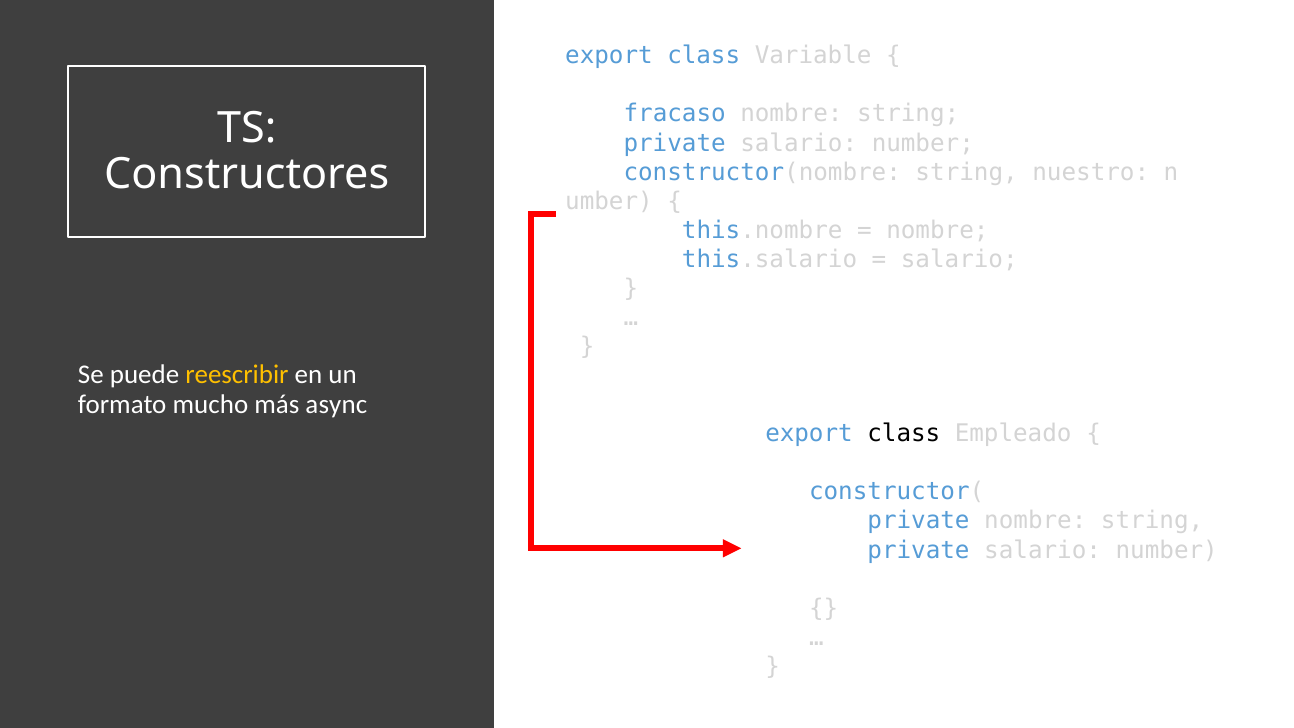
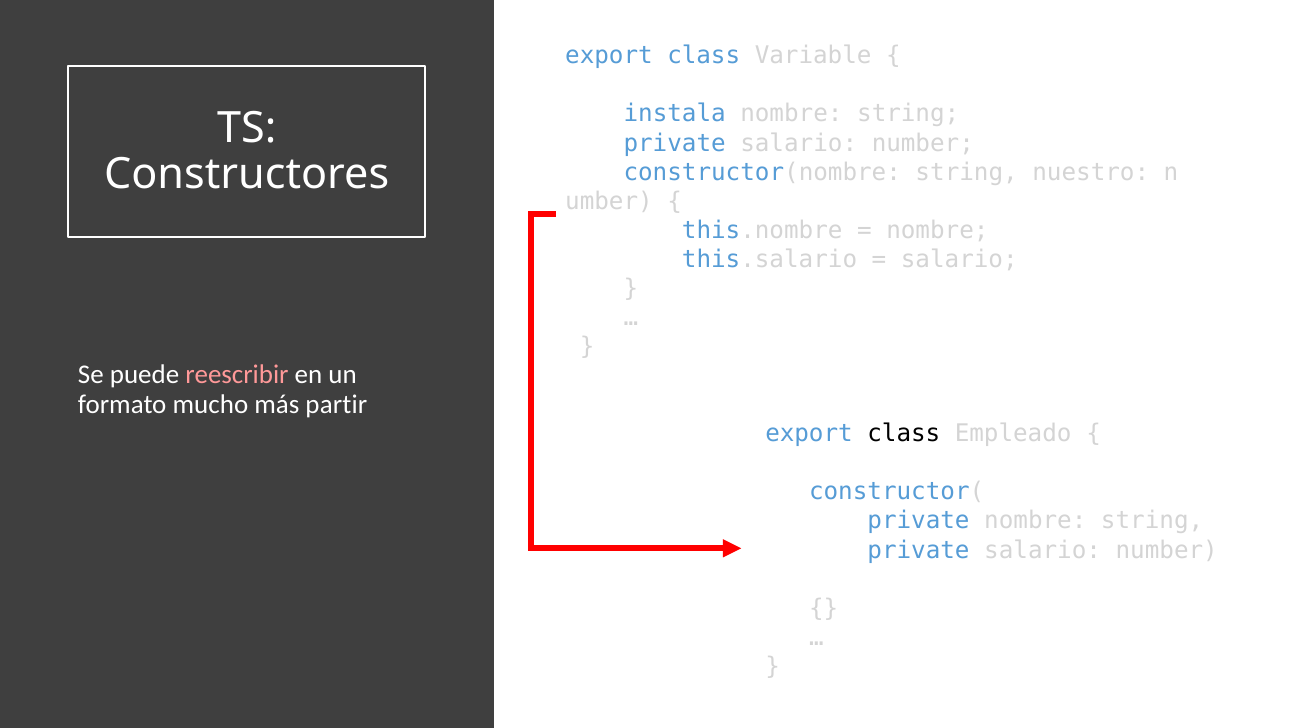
fracaso: fracaso -> instala
reescribir colour: yellow -> pink
async: async -> partir
